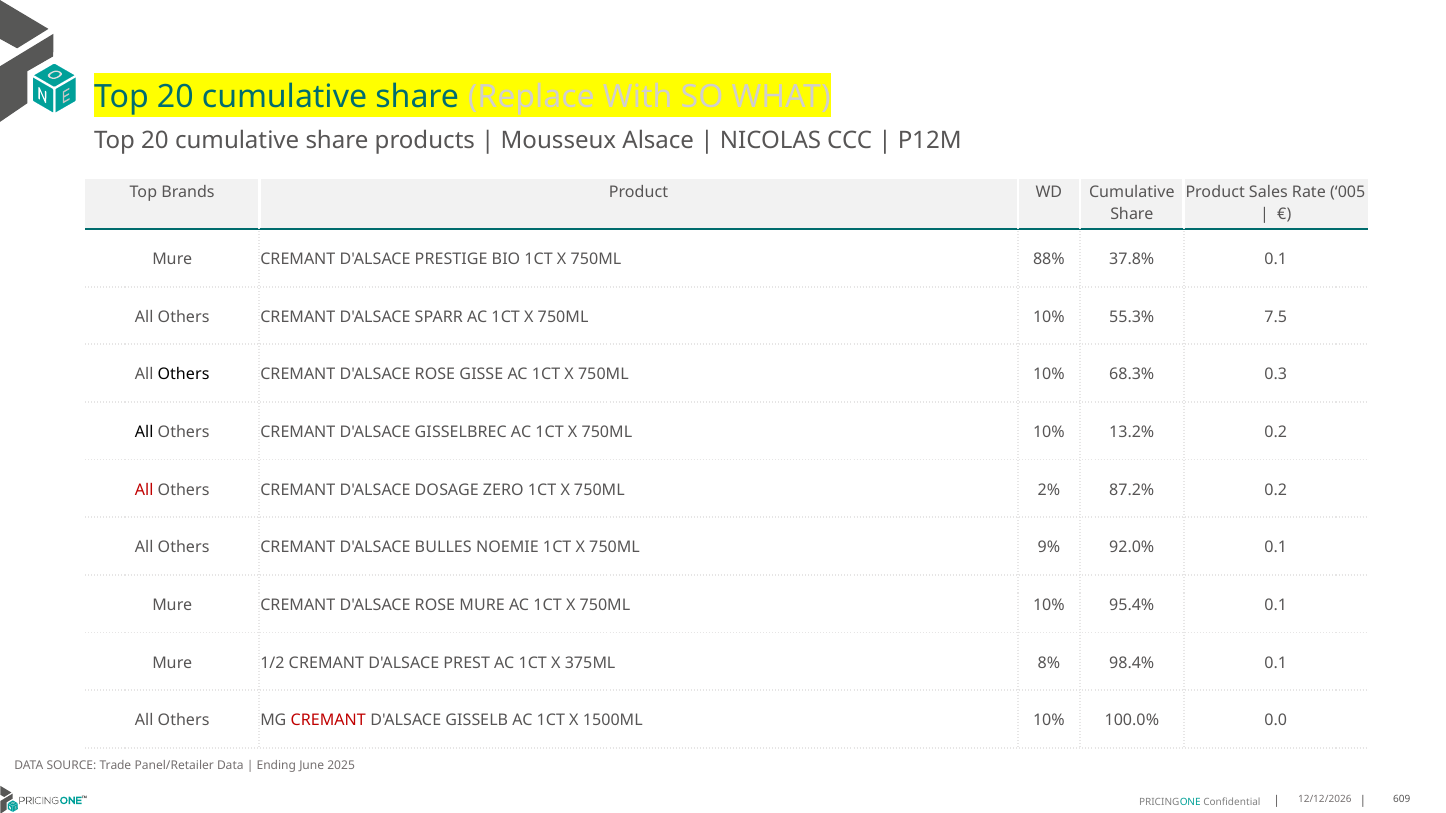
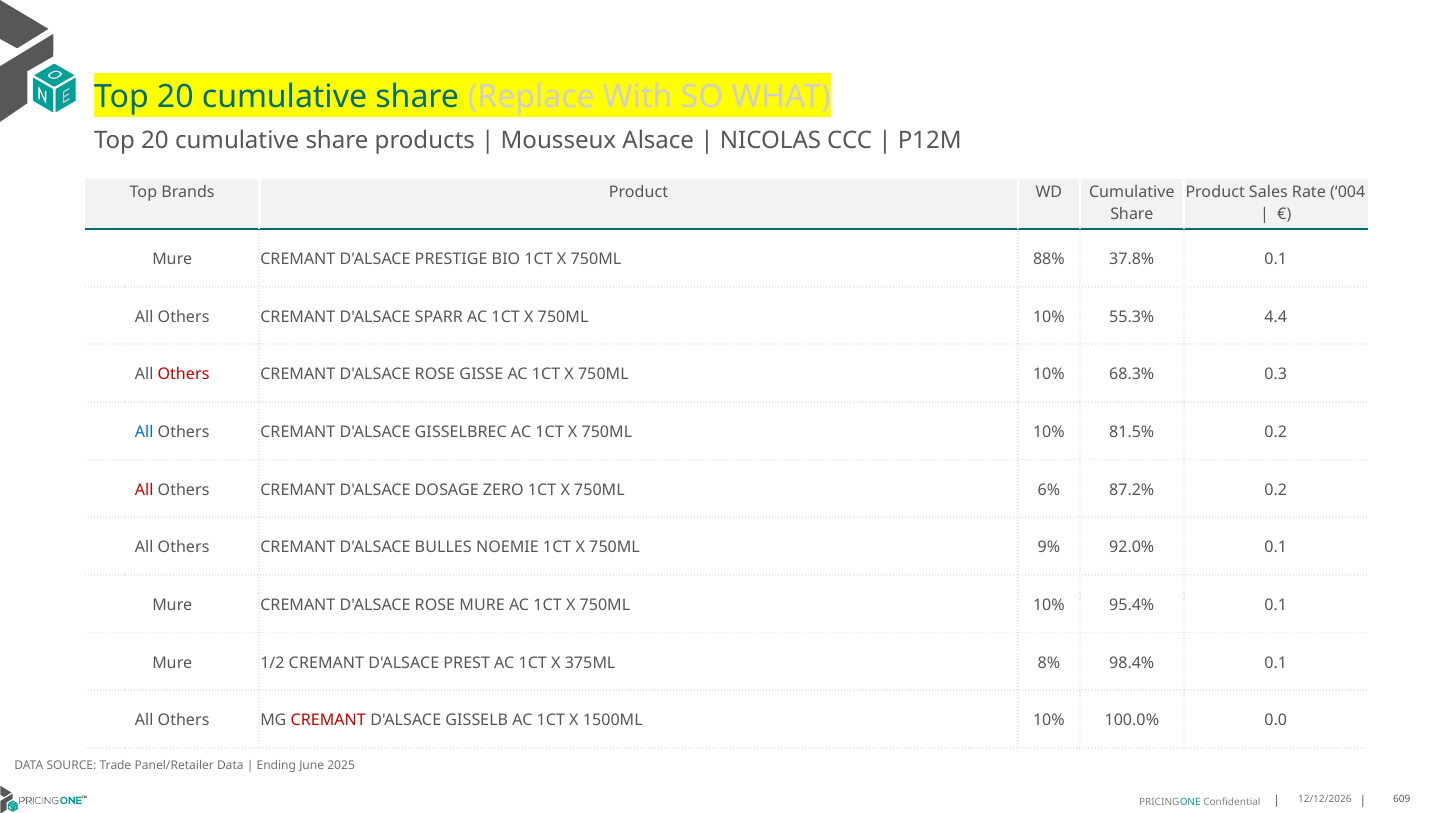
005: 005 -> 004
7.5: 7.5 -> 4.4
Others at (183, 375) colour: black -> red
All at (144, 432) colour: black -> blue
13.2%: 13.2% -> 81.5%
2%: 2% -> 6%
